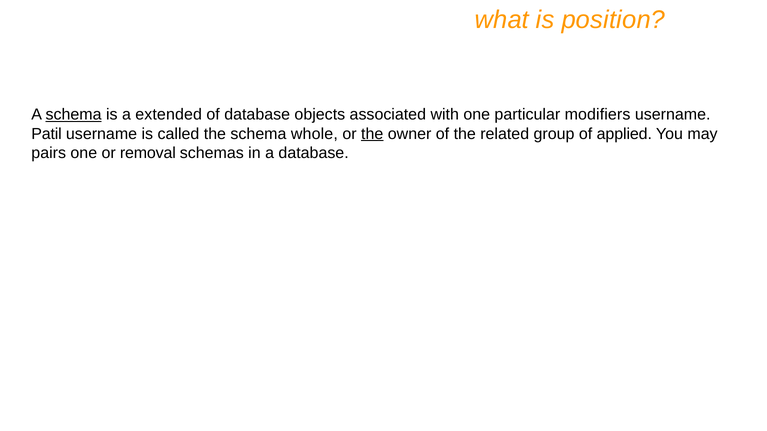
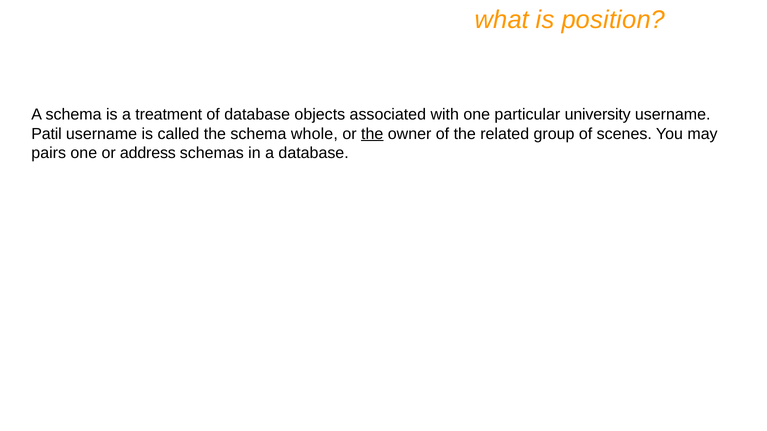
schema at (74, 115) underline: present -> none
extended: extended -> treatment
modifiers: modifiers -> university
applied: applied -> scenes
removal: removal -> address
